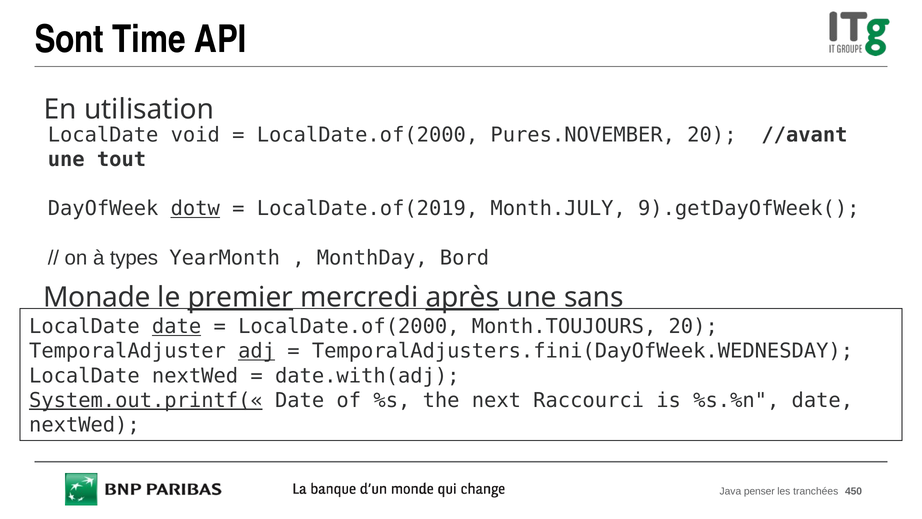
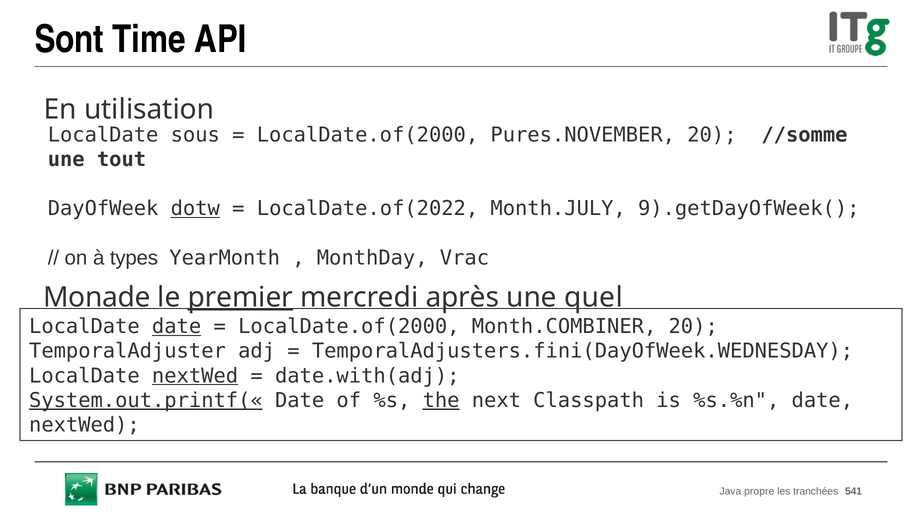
void: void -> sous
//avant: //avant -> //somme
LocalDate.of(2019: LocalDate.of(2019 -> LocalDate.of(2022
Bord: Bord -> Vrac
après underline: present -> none
sans: sans -> quel
Month.TOUJOURS: Month.TOUJOURS -> Month.COMBINER
adj underline: present -> none
nextWed at (195, 376) underline: none -> present
the underline: none -> present
Raccourci: Raccourci -> Classpath
penser: penser -> propre
450: 450 -> 541
